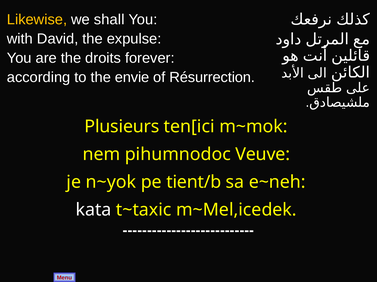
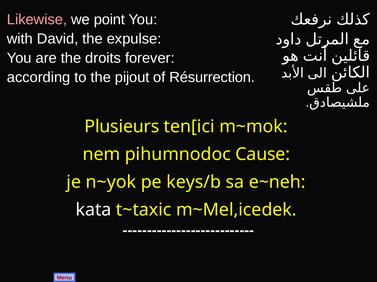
Likewise colour: yellow -> pink
shall: shall -> point
envie: envie -> pijout
Veuve: Veuve -> Cause
tient/b: tient/b -> keys/b
